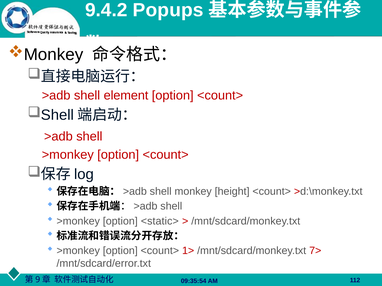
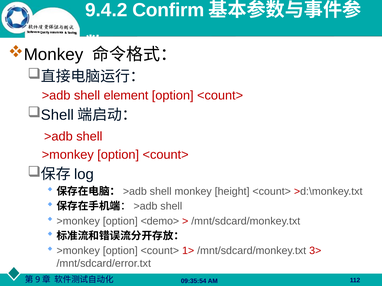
Popups: Popups -> Confirm
<static>: <static> -> <demo>
7>: 7> -> 3>
